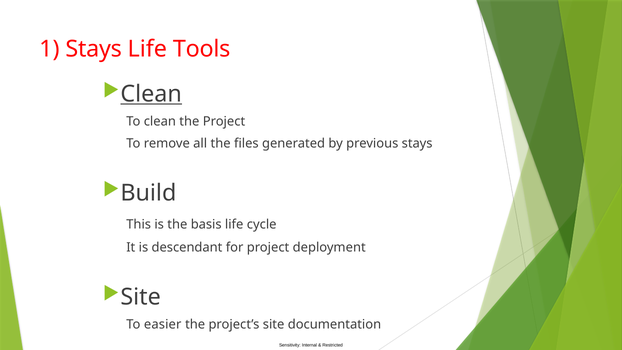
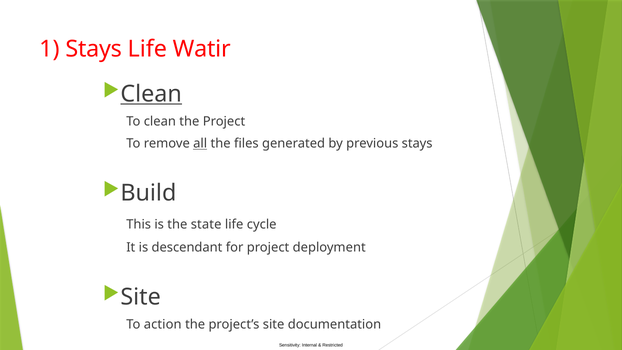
Tools: Tools -> Watir
all underline: none -> present
basis: basis -> state
easier: easier -> action
